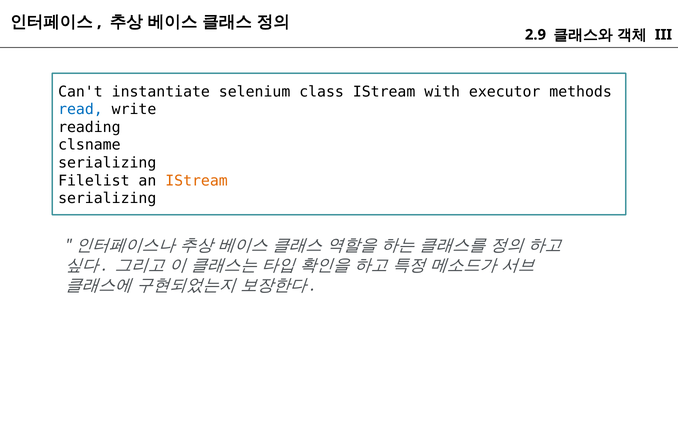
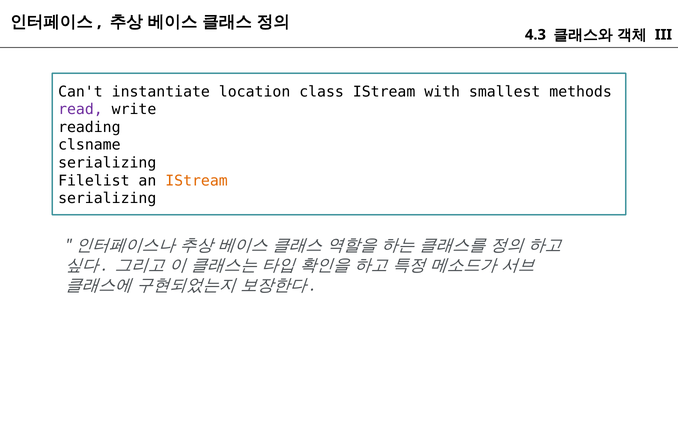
2.9: 2.9 -> 4.3
selenium: selenium -> location
executor: executor -> smallest
read colour: blue -> purple
